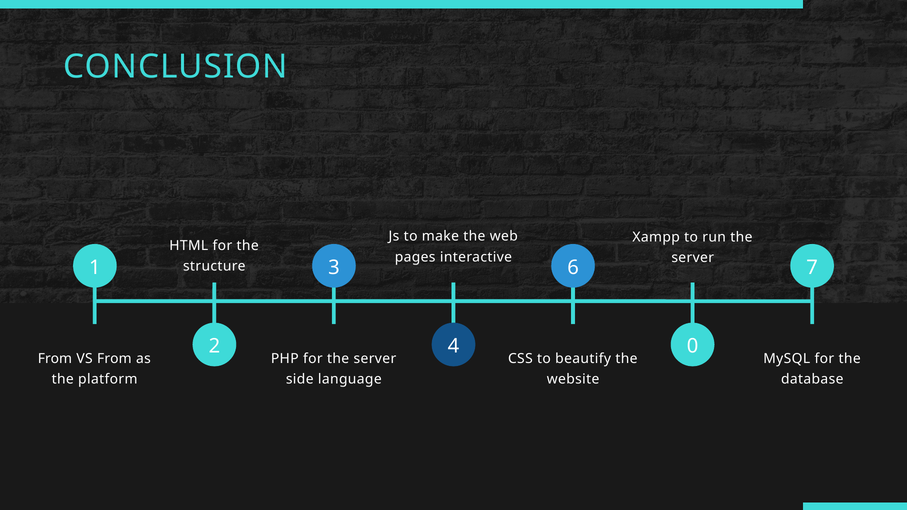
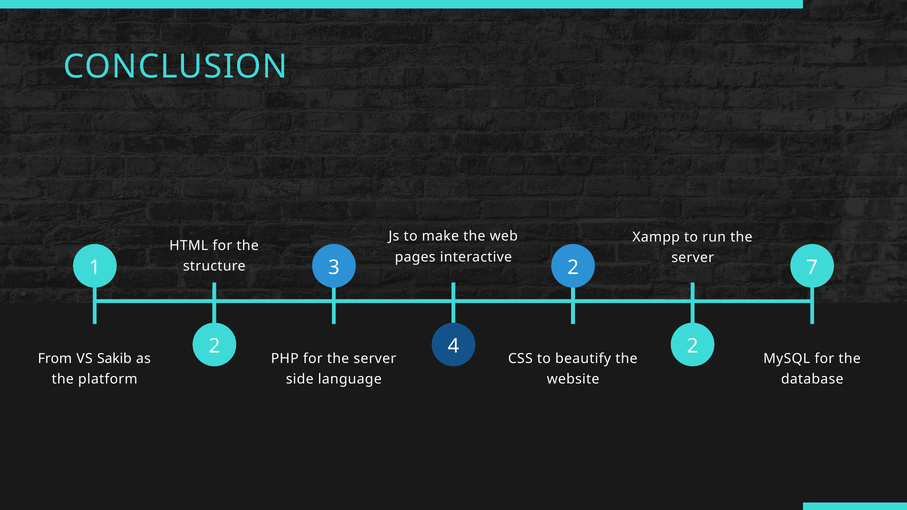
3 6: 6 -> 2
4 0: 0 -> 2
VS From: From -> Sakib
